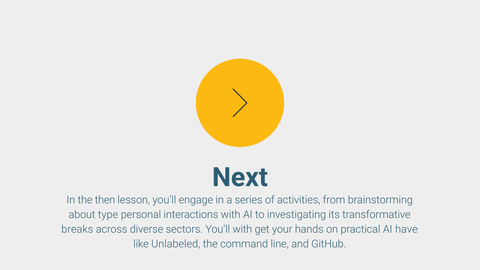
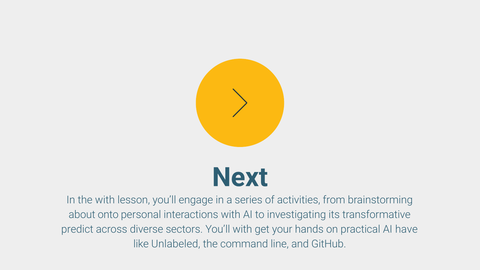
the then: then -> with
type: type -> onto
breaks: breaks -> predict
